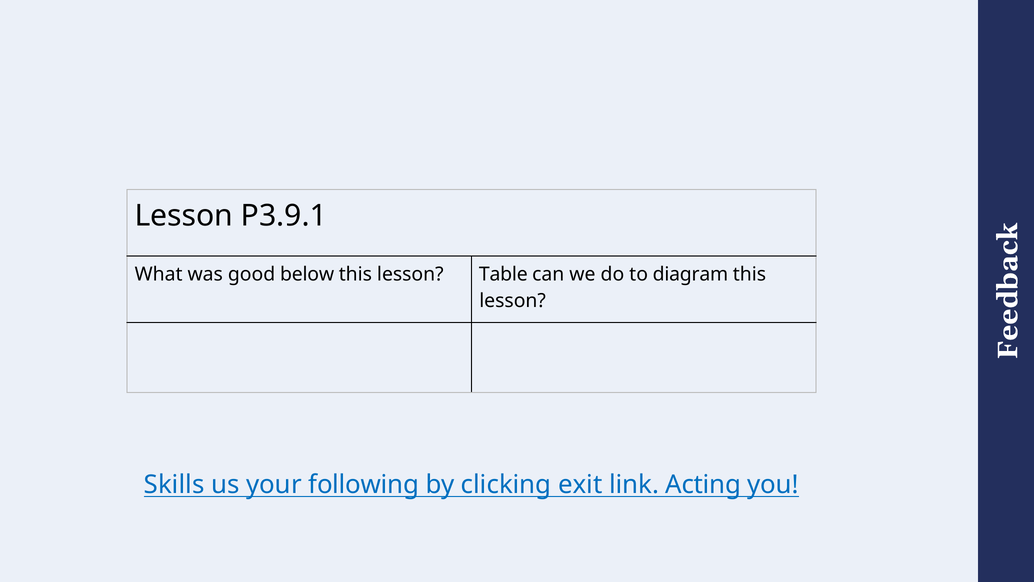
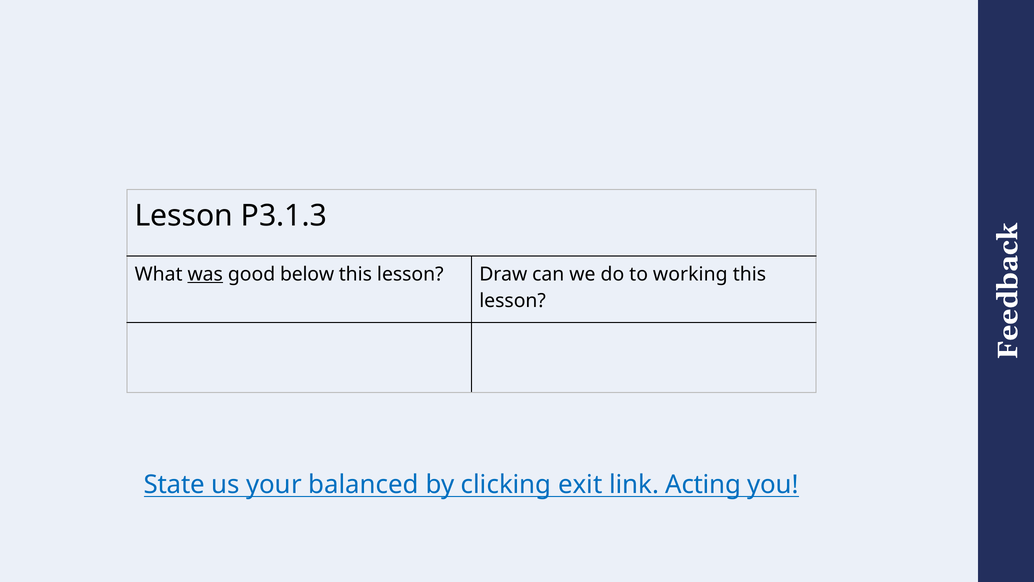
P3.9.1: P3.9.1 -> P3.1.3
was underline: none -> present
Table: Table -> Draw
diagram: diagram -> working
Skills: Skills -> State
following: following -> balanced
